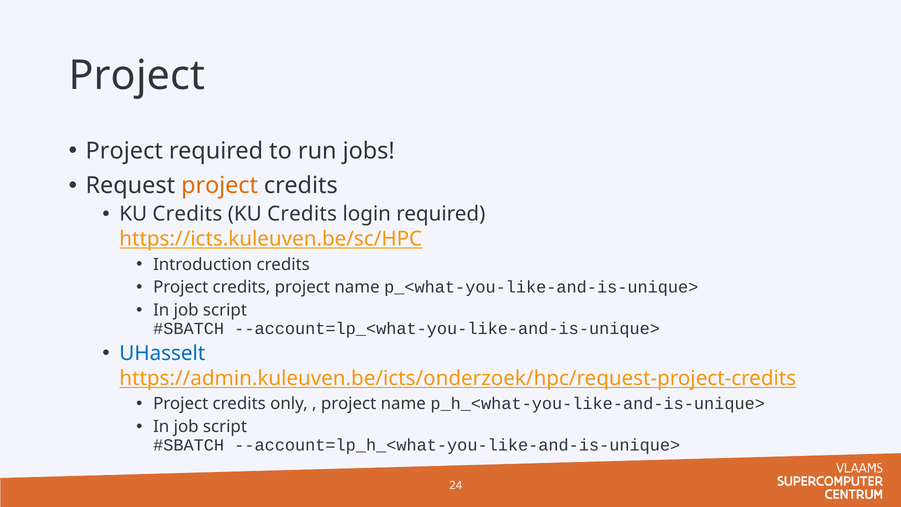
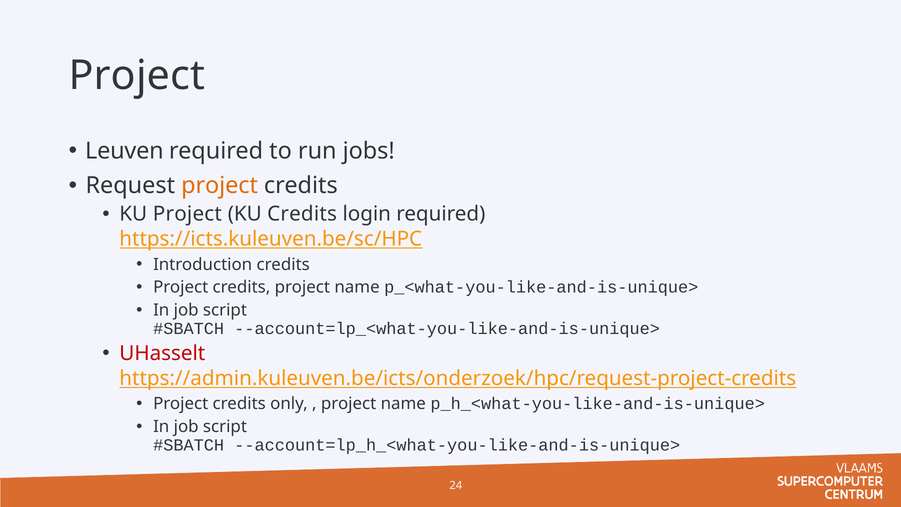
Project at (124, 151): Project -> Leuven
Credits at (187, 214): Credits -> Project
UHasselt colour: blue -> red
